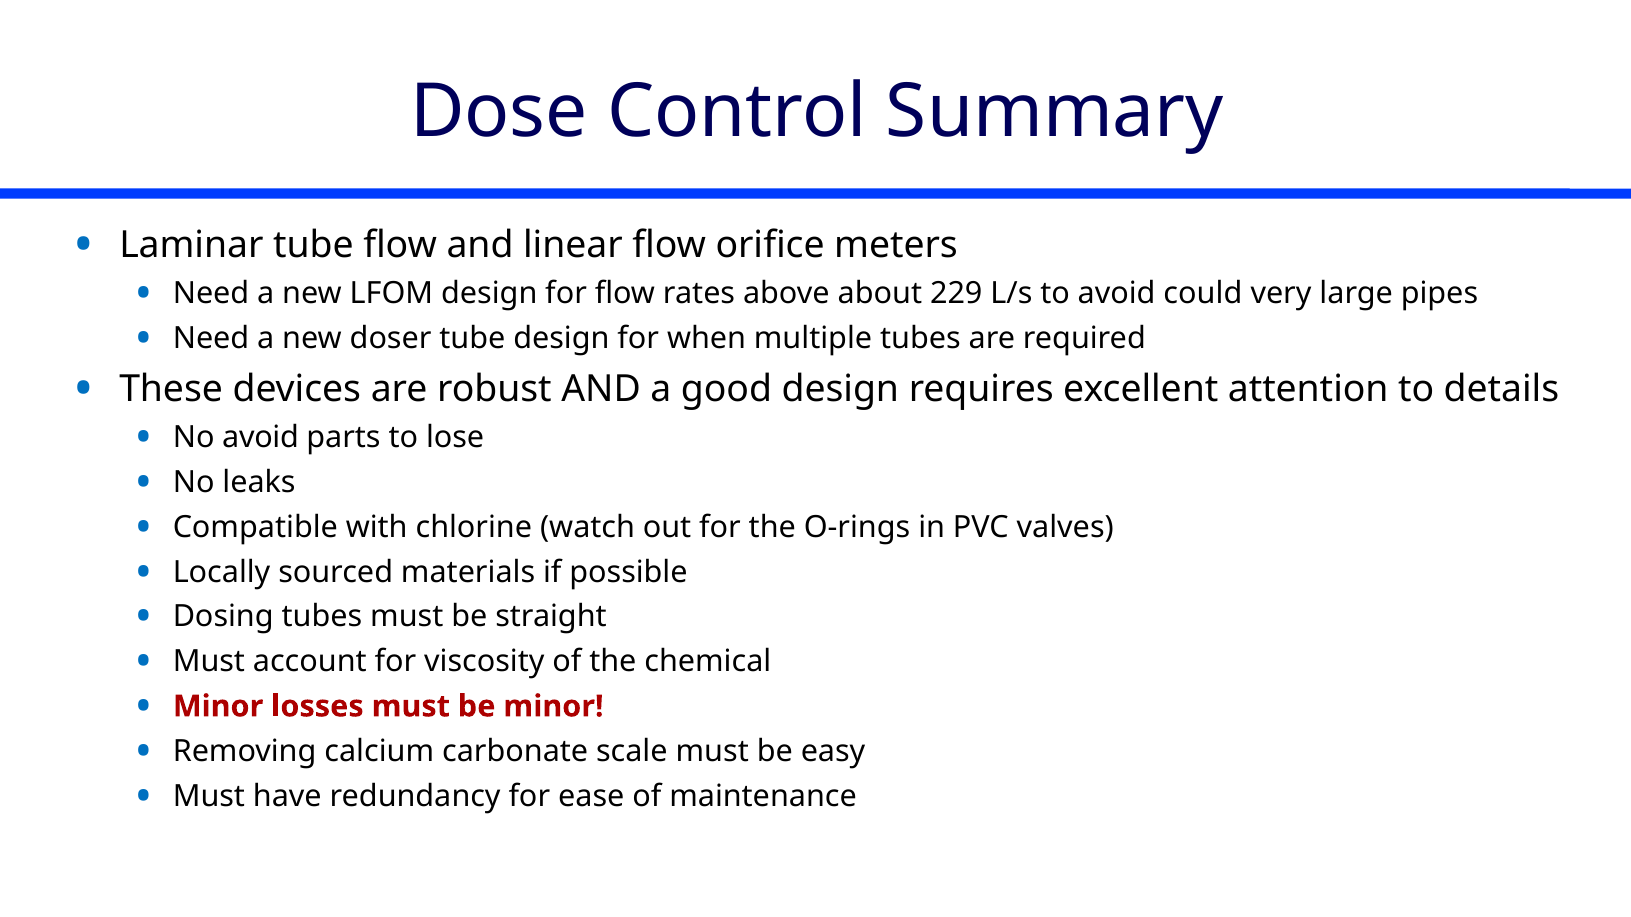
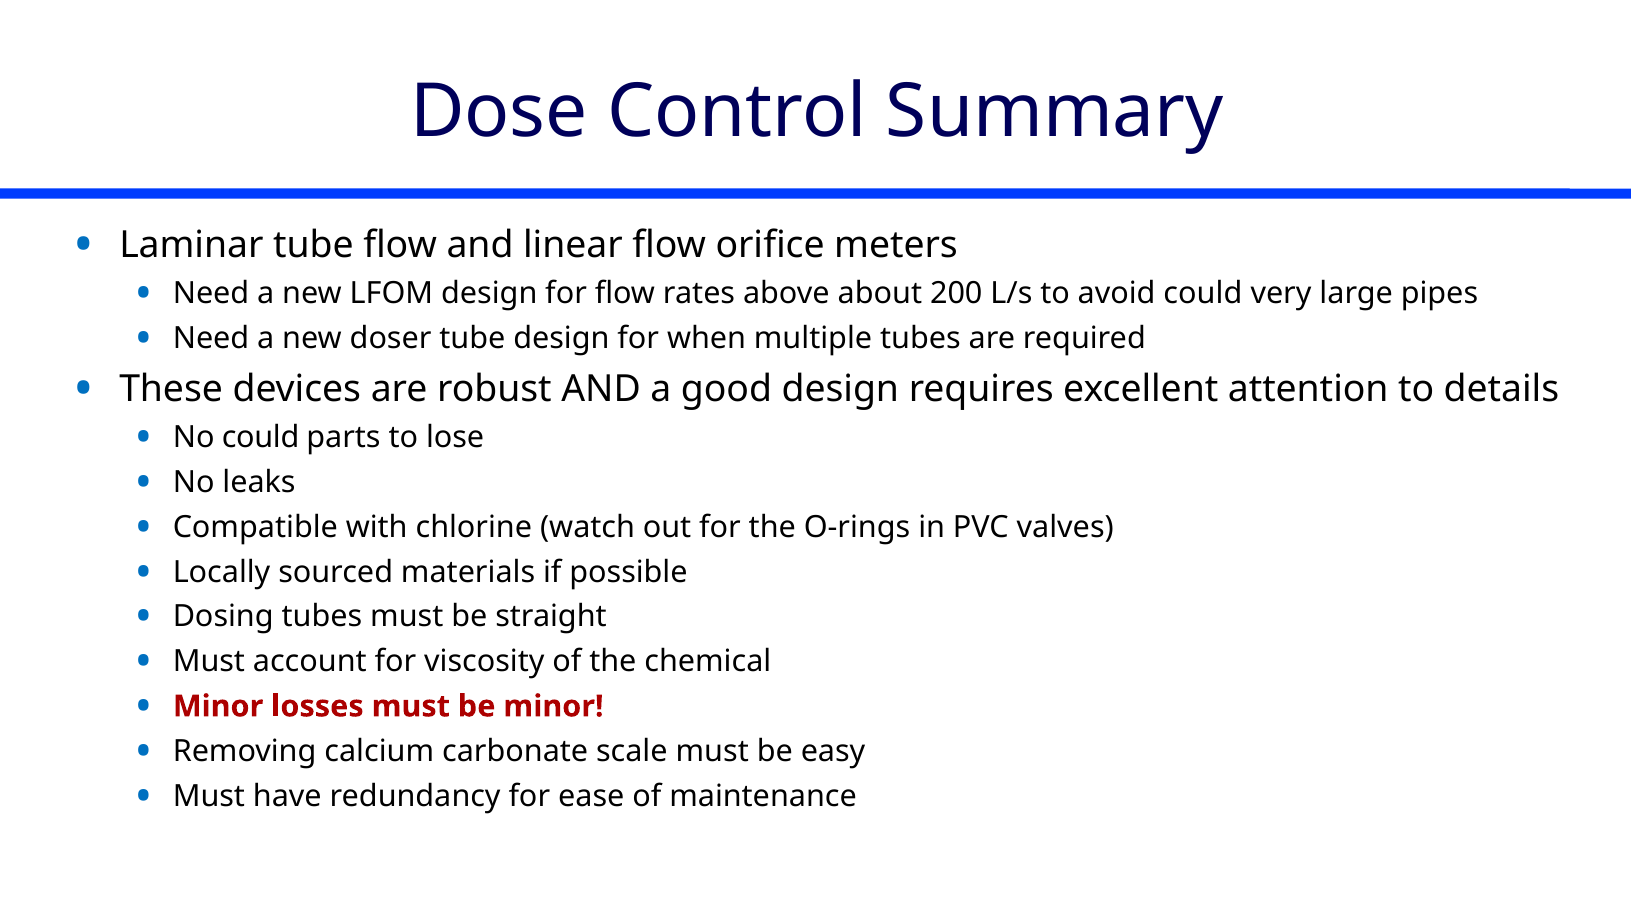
229: 229 -> 200
No avoid: avoid -> could
